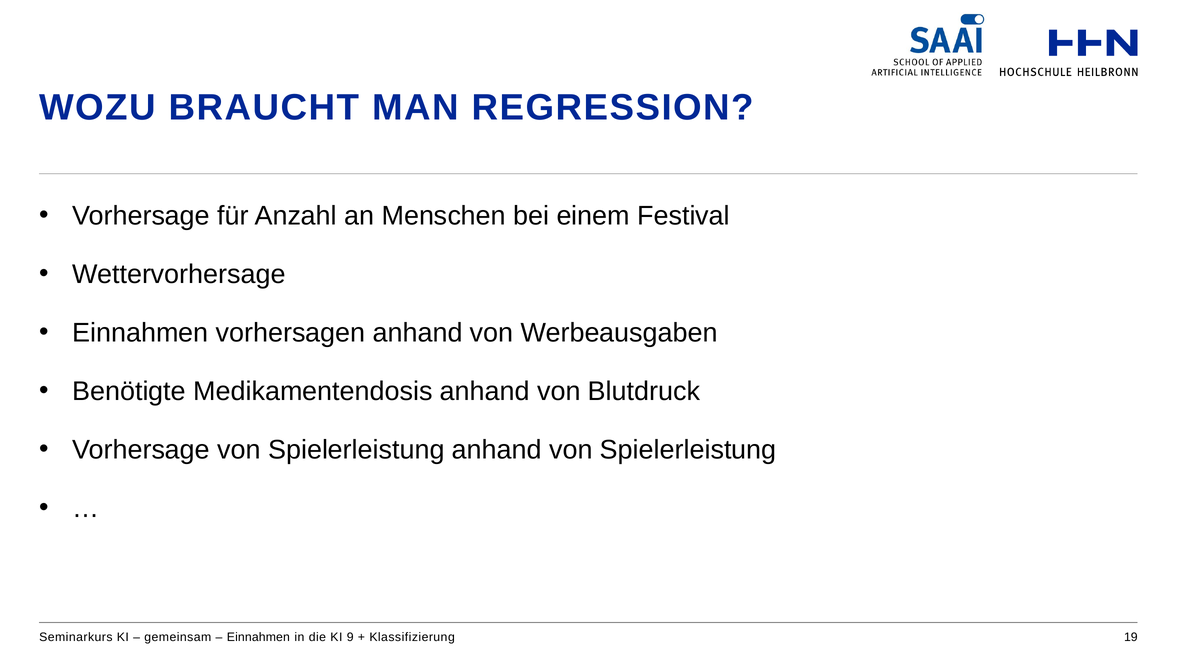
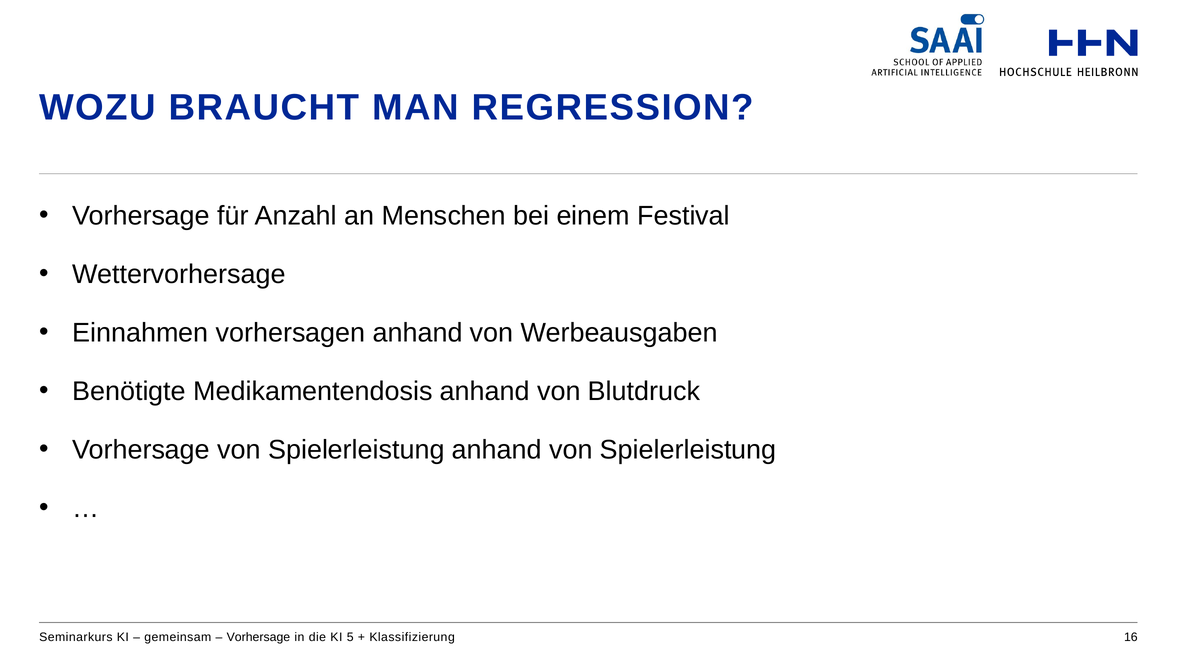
Einnahmen at (258, 637): Einnahmen -> Vorhersage
9: 9 -> 5
19: 19 -> 16
